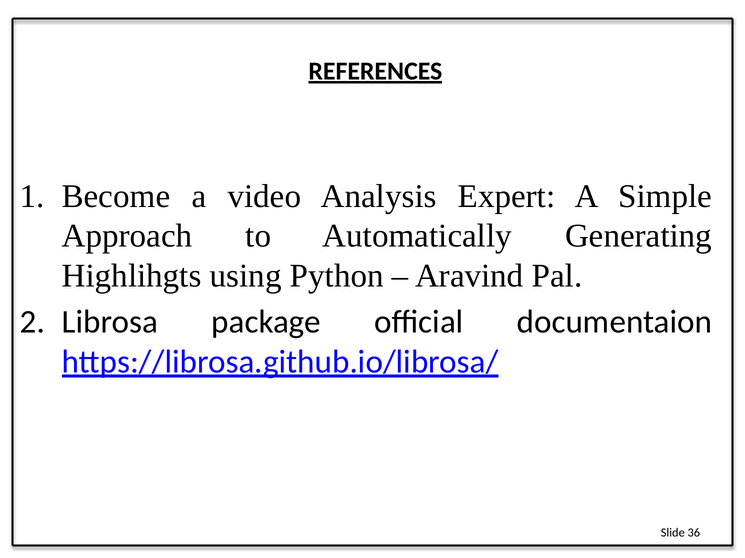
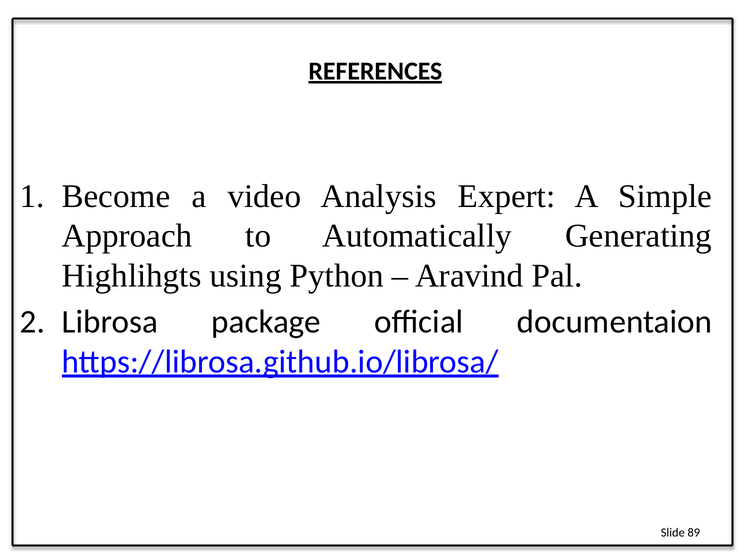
36: 36 -> 89
